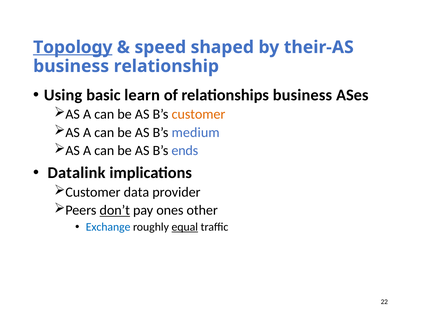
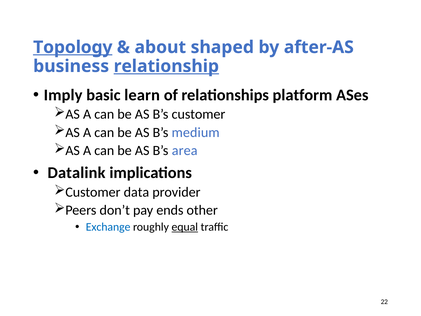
speed: speed -> about
their-AS: their-AS -> after-AS
relationship underline: none -> present
Using: Using -> Imply
relationships business: business -> platform
customer at (198, 114) colour: orange -> black
ends: ends -> area
don’t underline: present -> none
ones: ones -> ends
